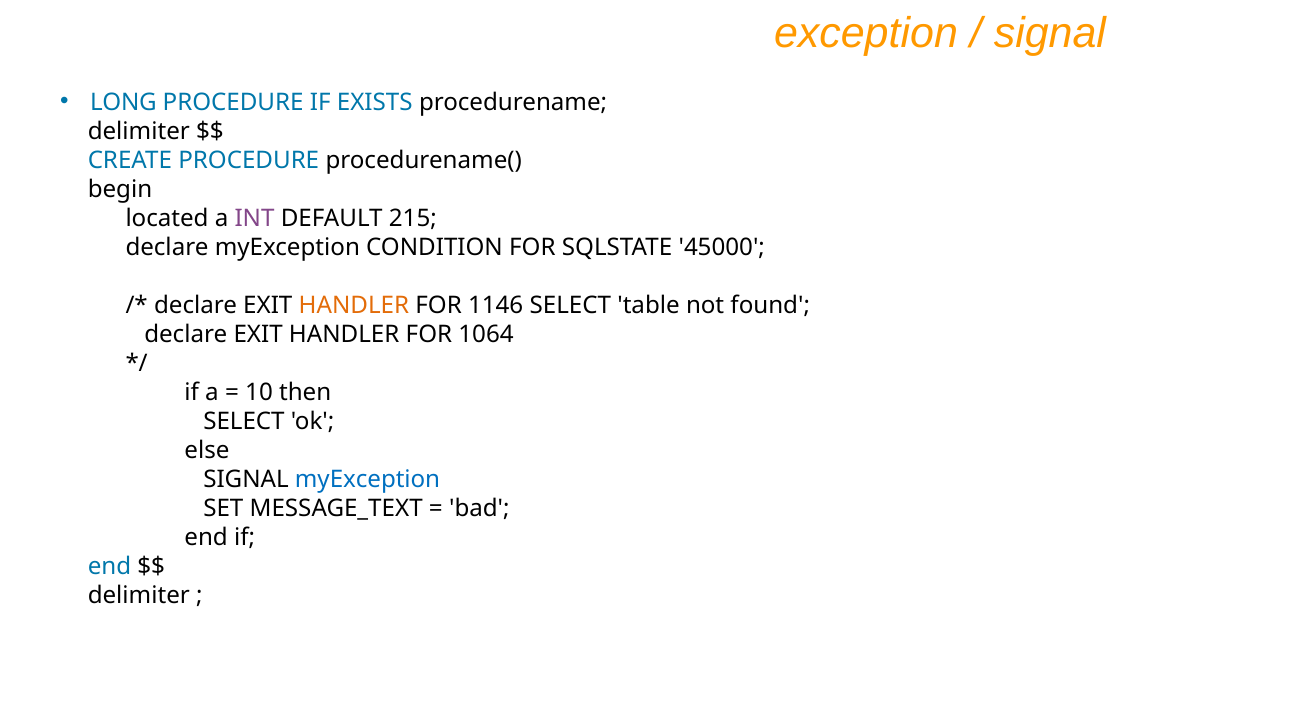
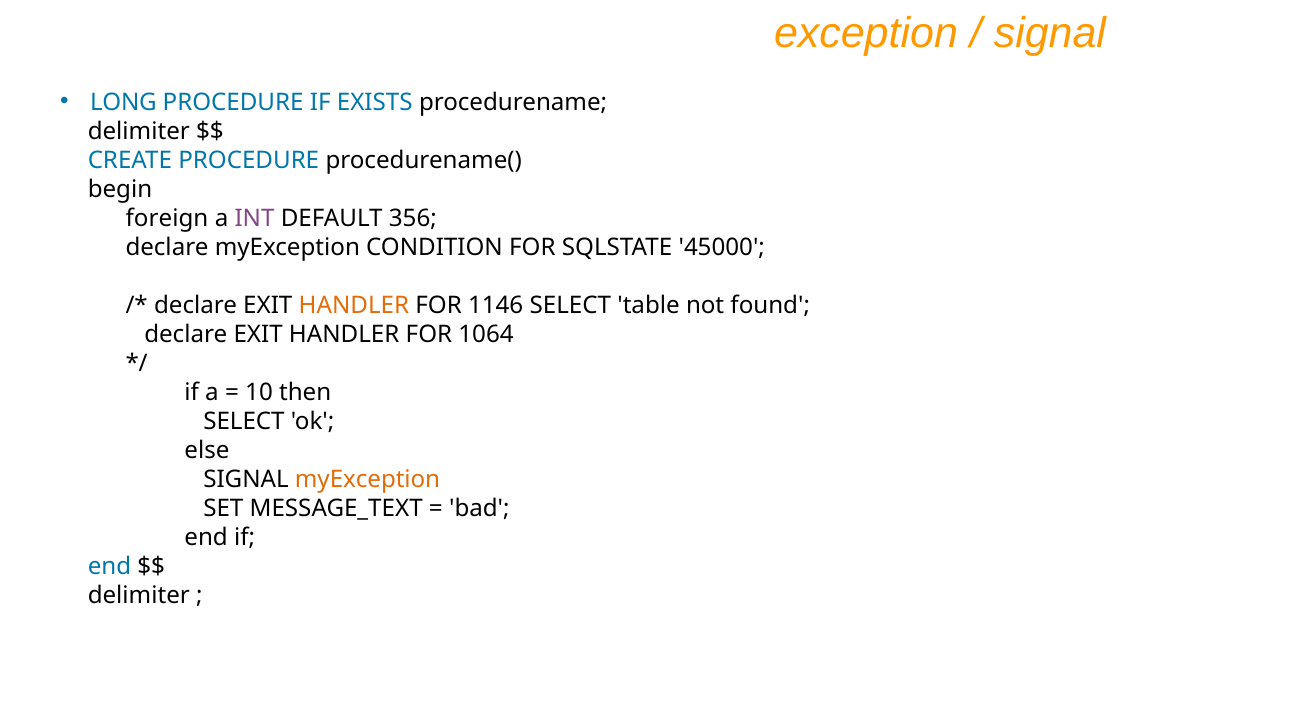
located: located -> foreign
215: 215 -> 356
myException at (368, 479) colour: blue -> orange
